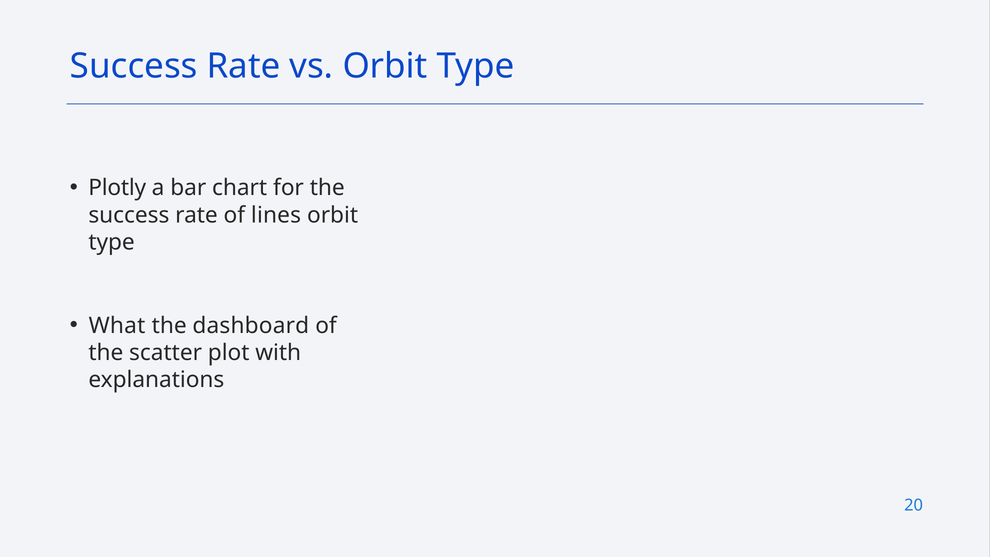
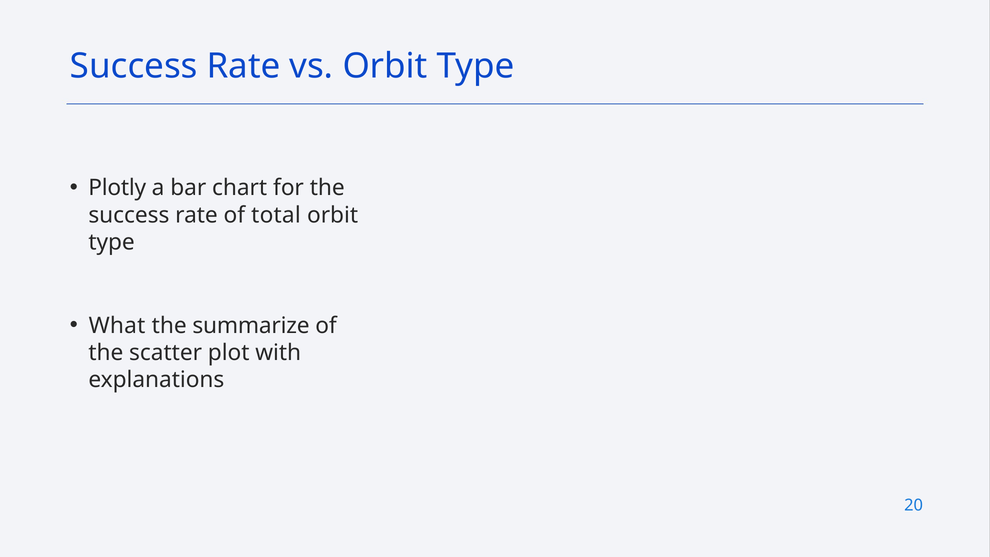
lines: lines -> total
dashboard: dashboard -> summarize
